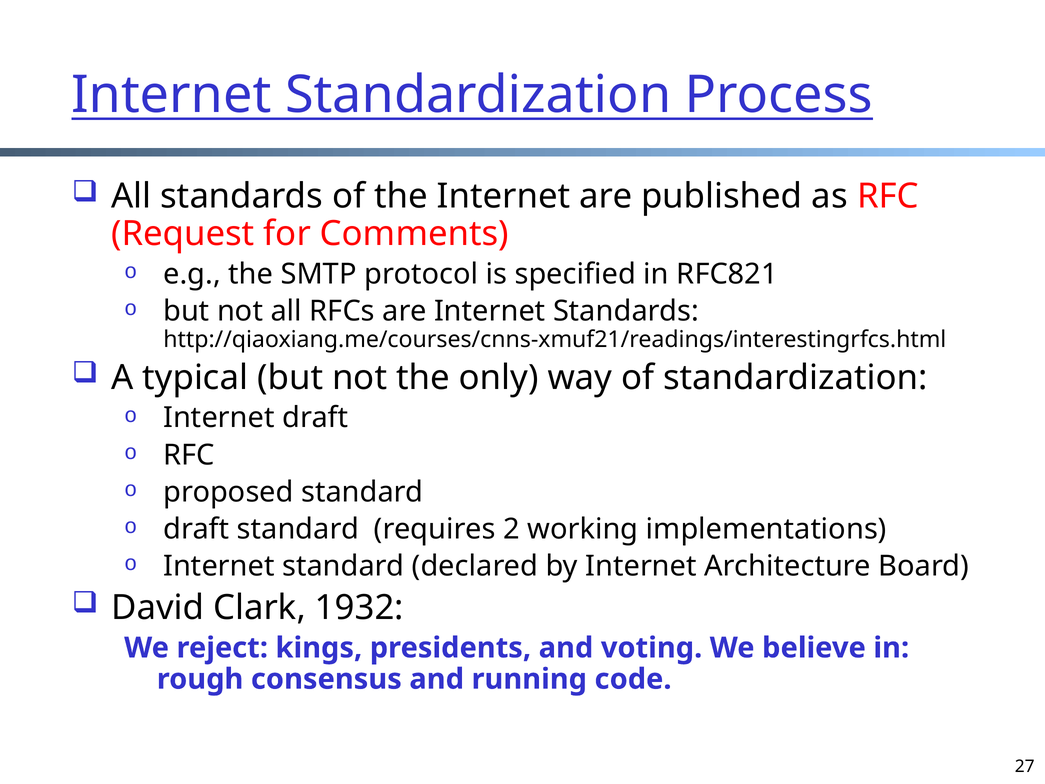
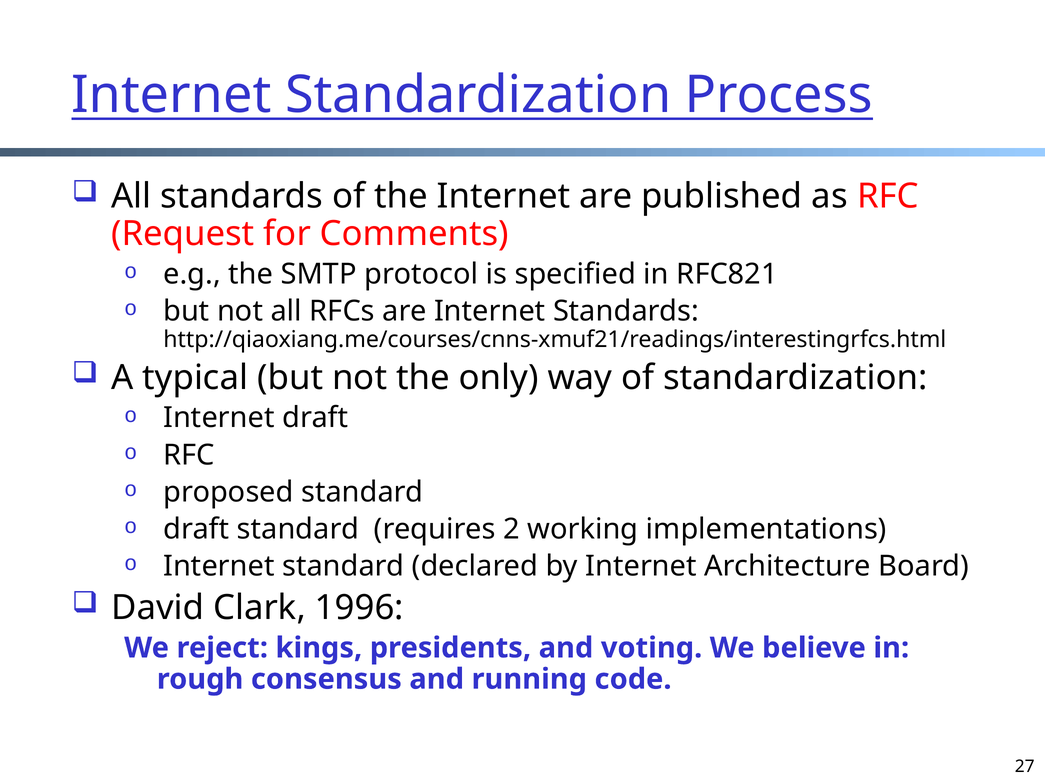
1932: 1932 -> 1996
